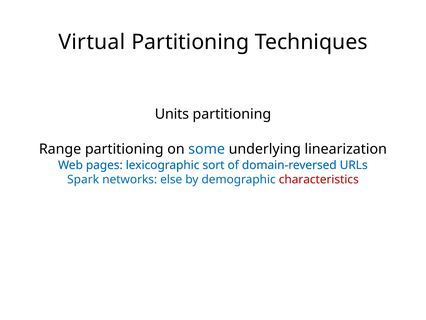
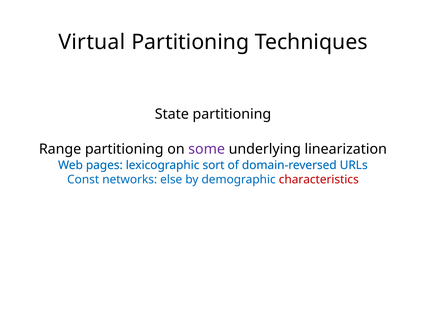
Units: Units -> State
some colour: blue -> purple
Spark: Spark -> Const
